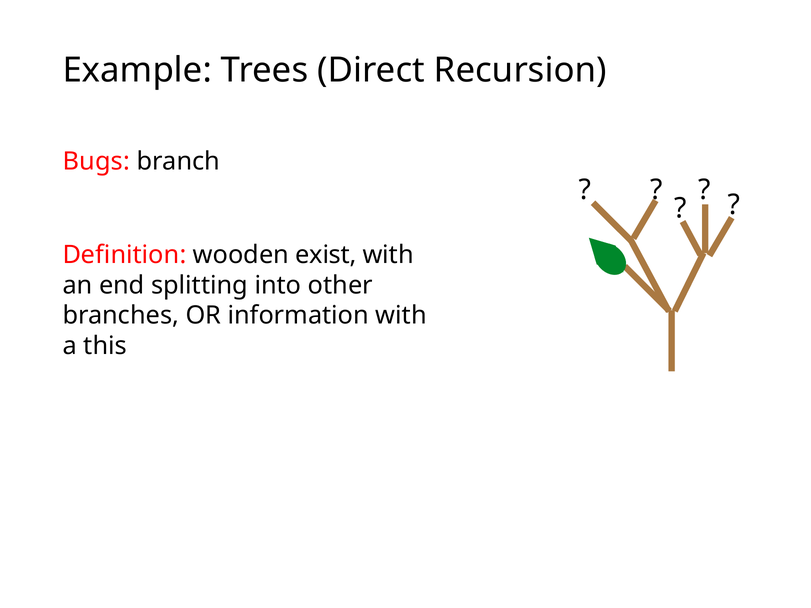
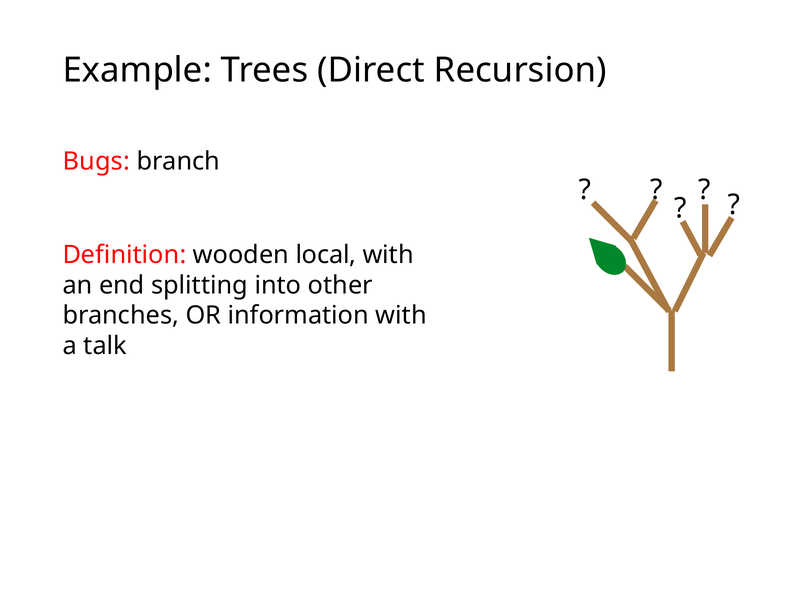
exist: exist -> local
this: this -> talk
